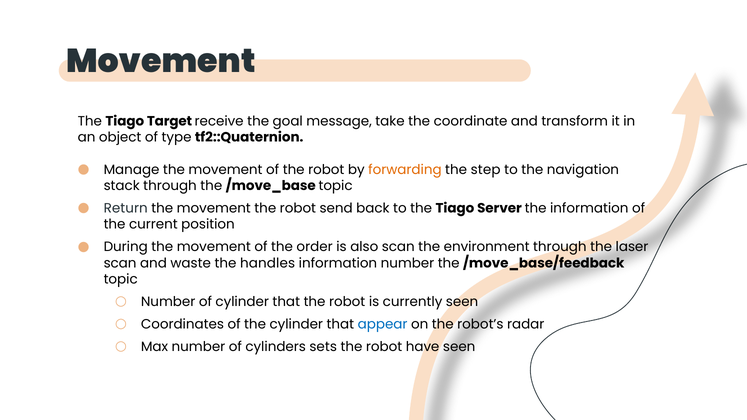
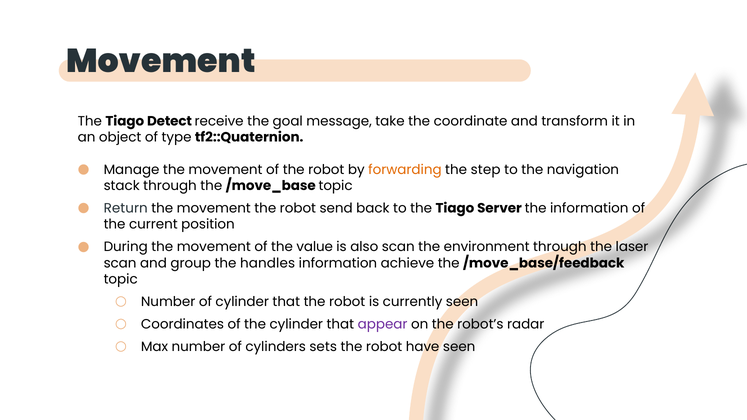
Target: Target -> Detect
order: order -> value
waste: waste -> group
information number: number -> achieve
appear colour: blue -> purple
